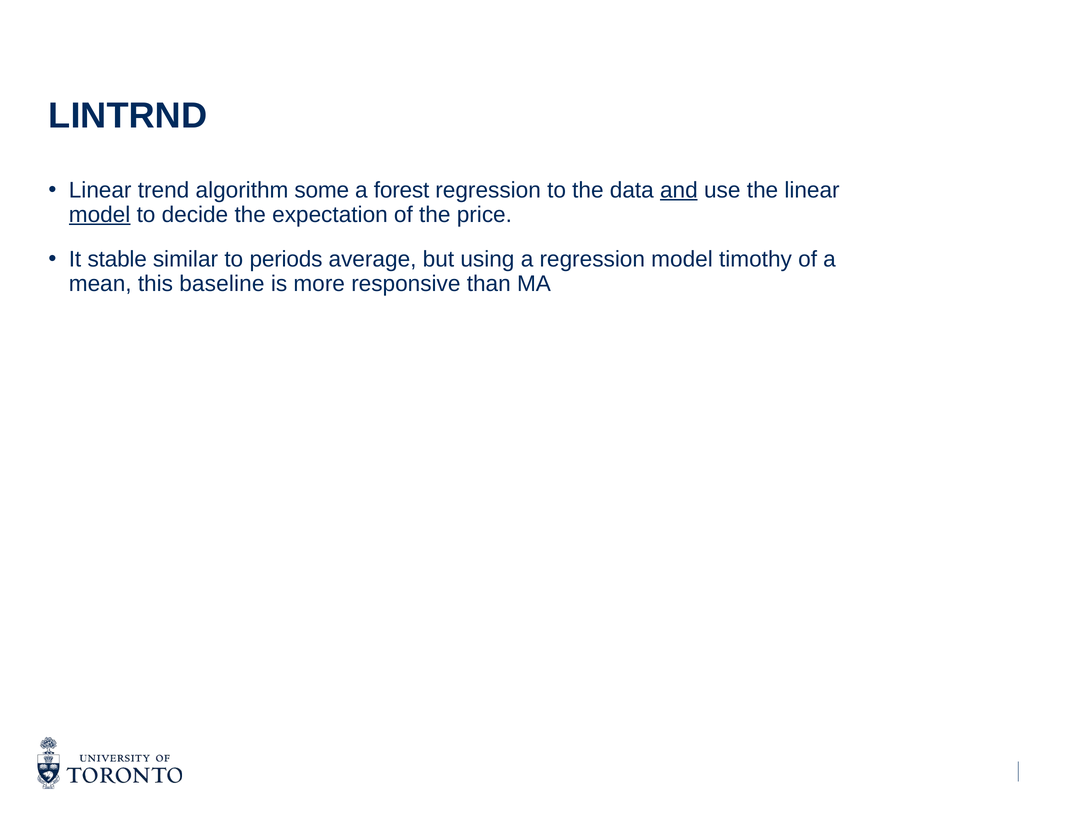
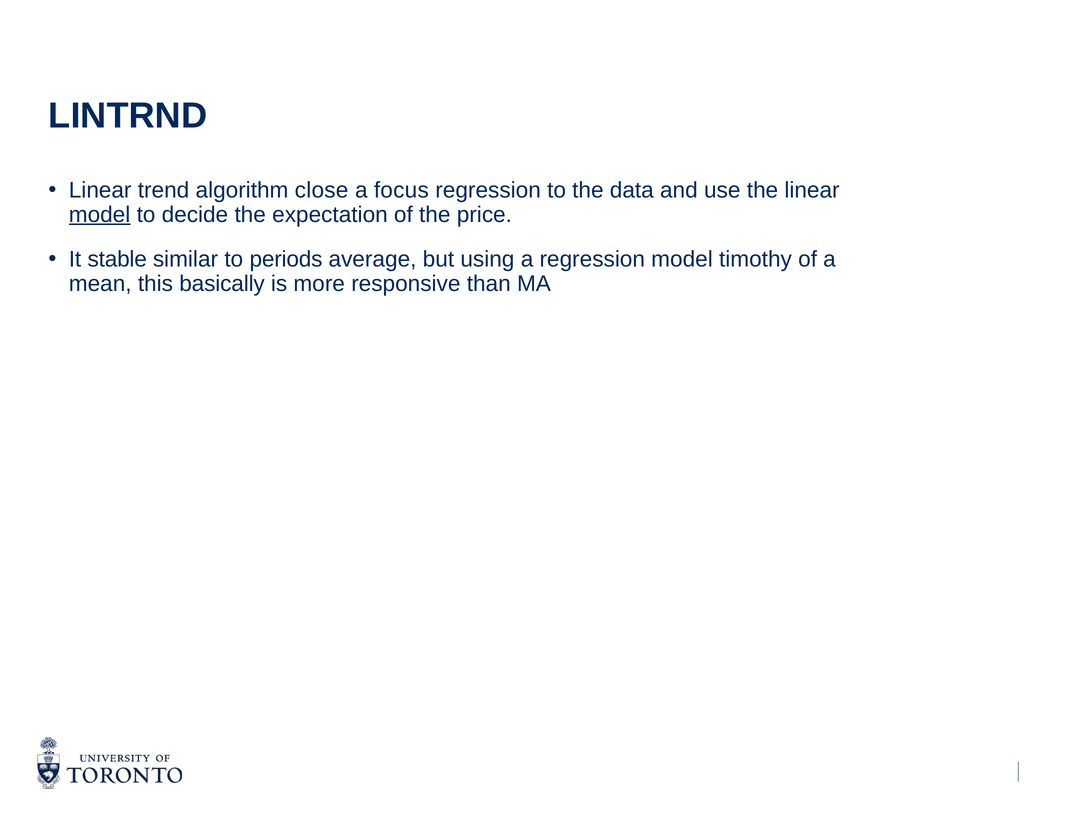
some: some -> close
forest: forest -> focus
and underline: present -> none
baseline: baseline -> basically
